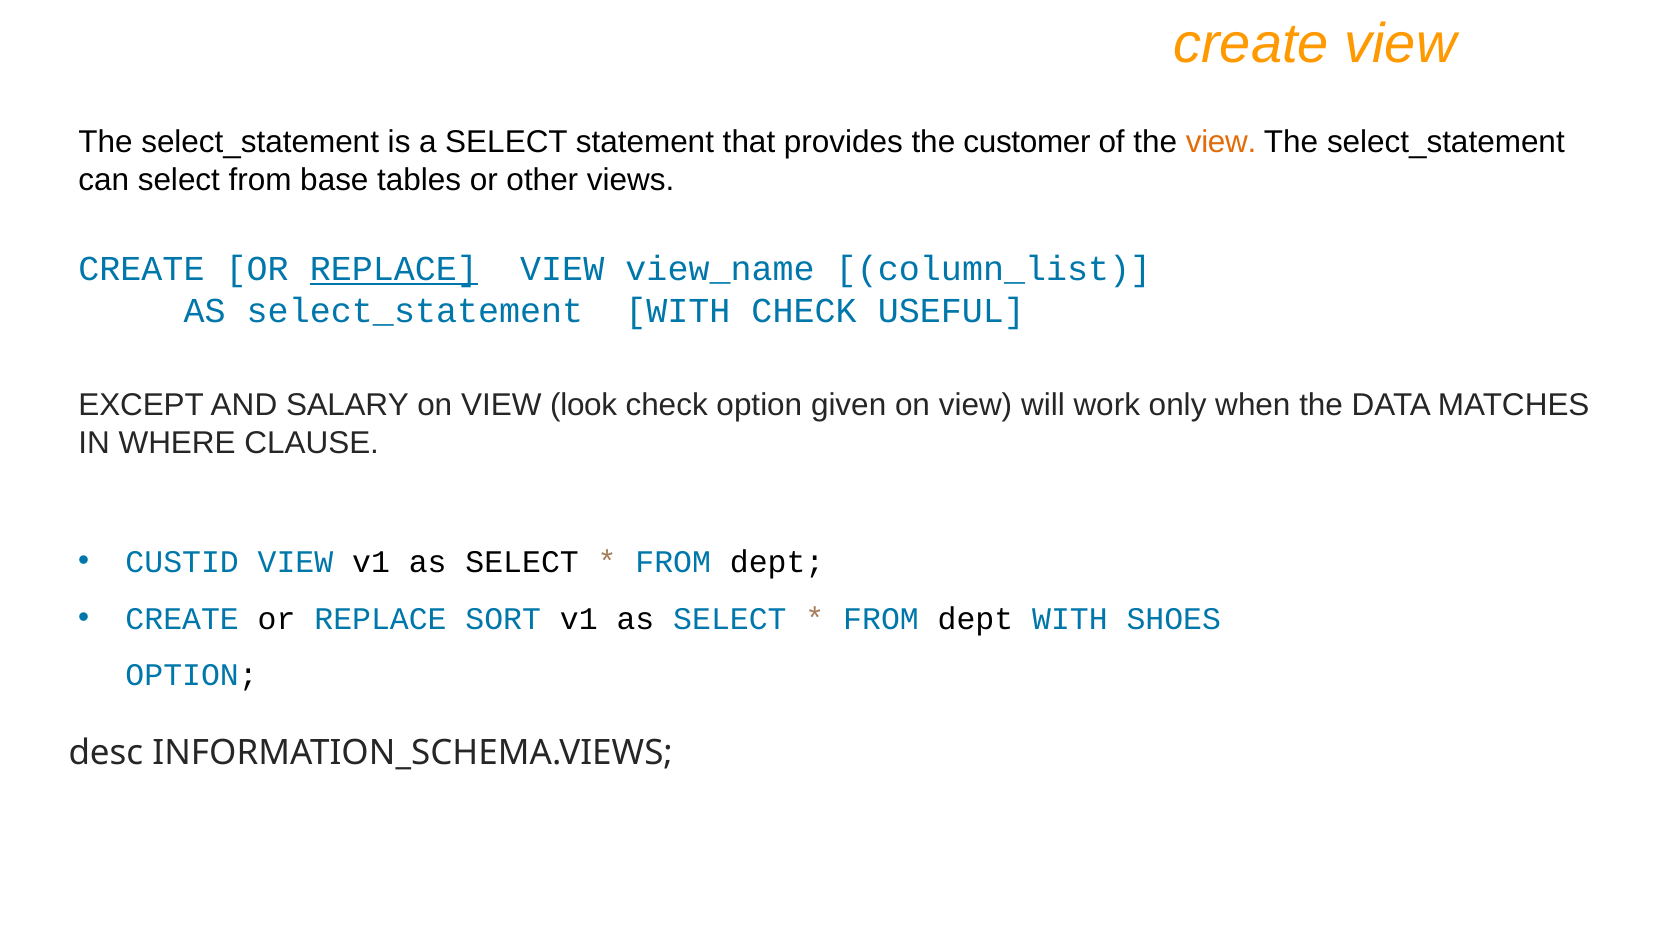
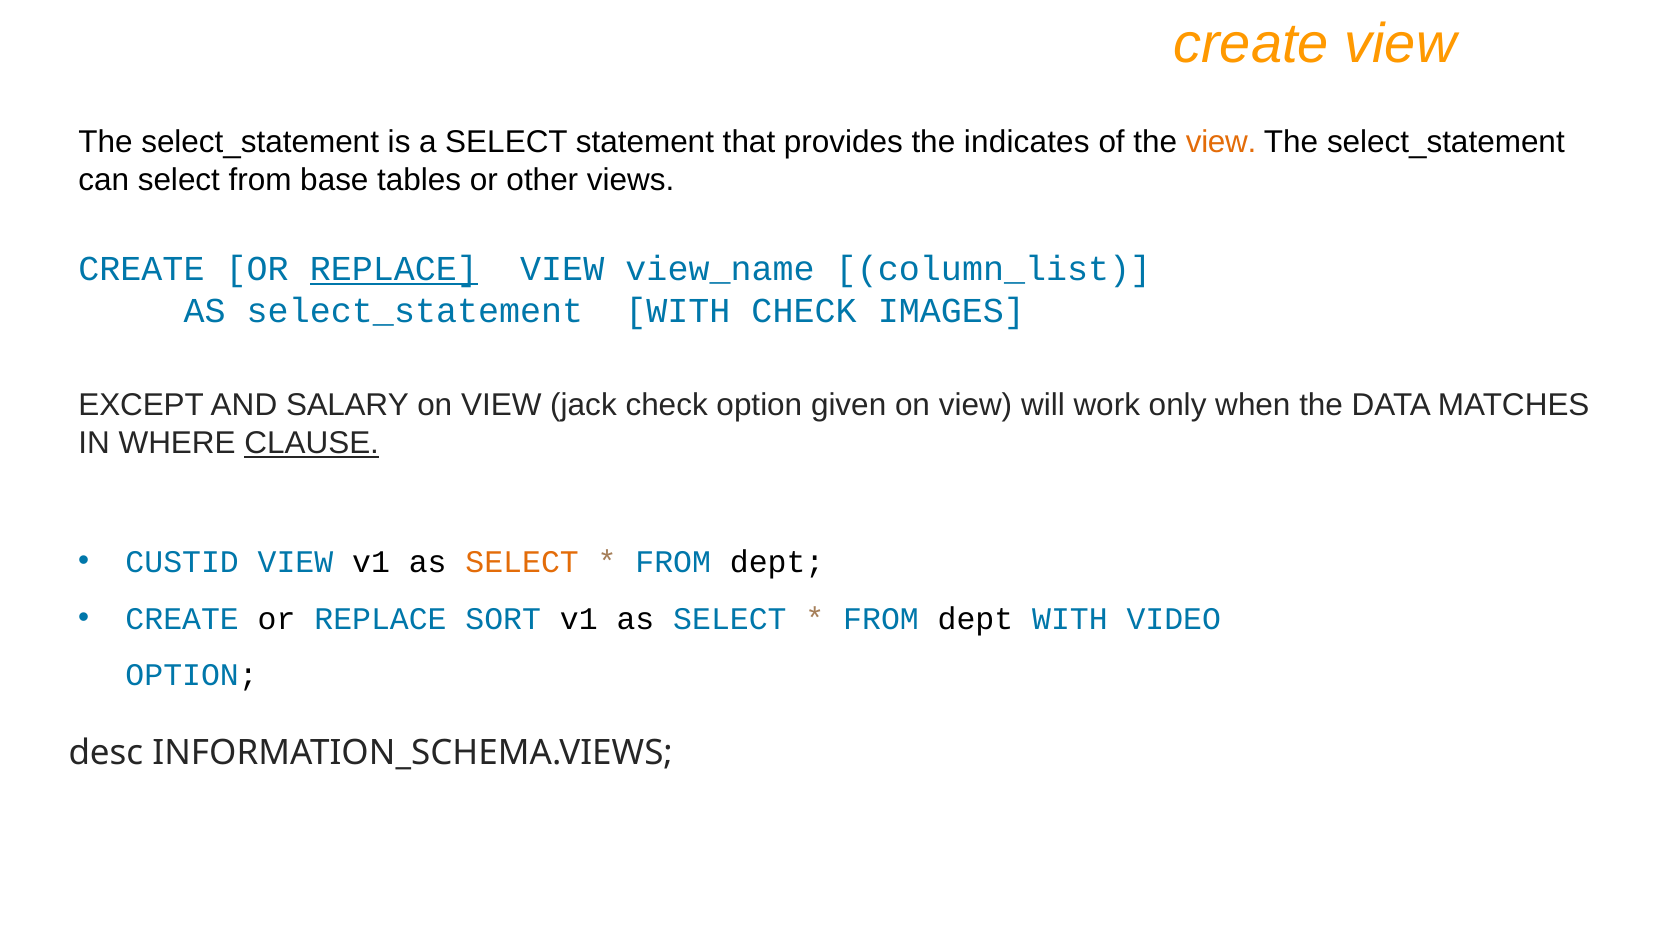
customer: customer -> indicates
USEFUL: USEFUL -> IMAGES
look: look -> jack
CLAUSE underline: none -> present
SELECT at (522, 563) colour: black -> orange
SHOES: SHOES -> VIDEO
